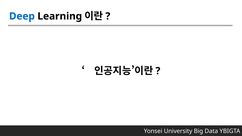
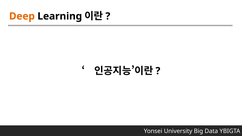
Deep colour: blue -> orange
